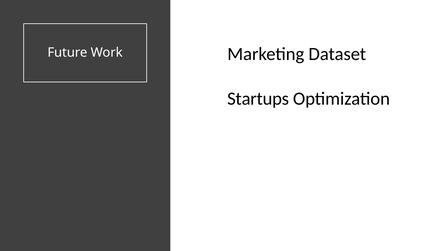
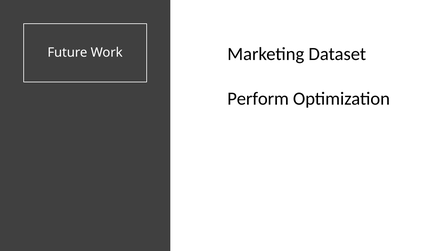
Startups: Startups -> Perform
